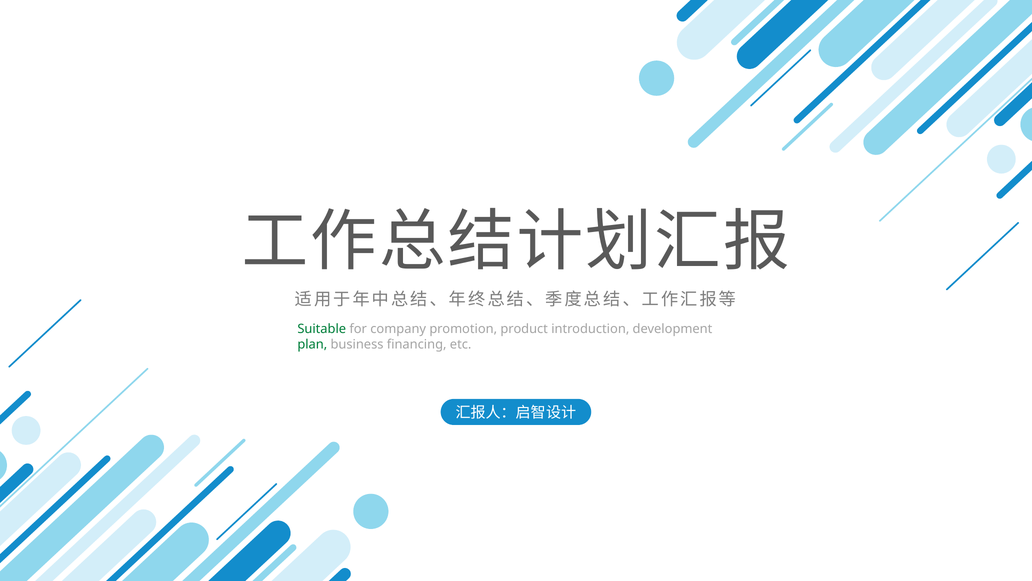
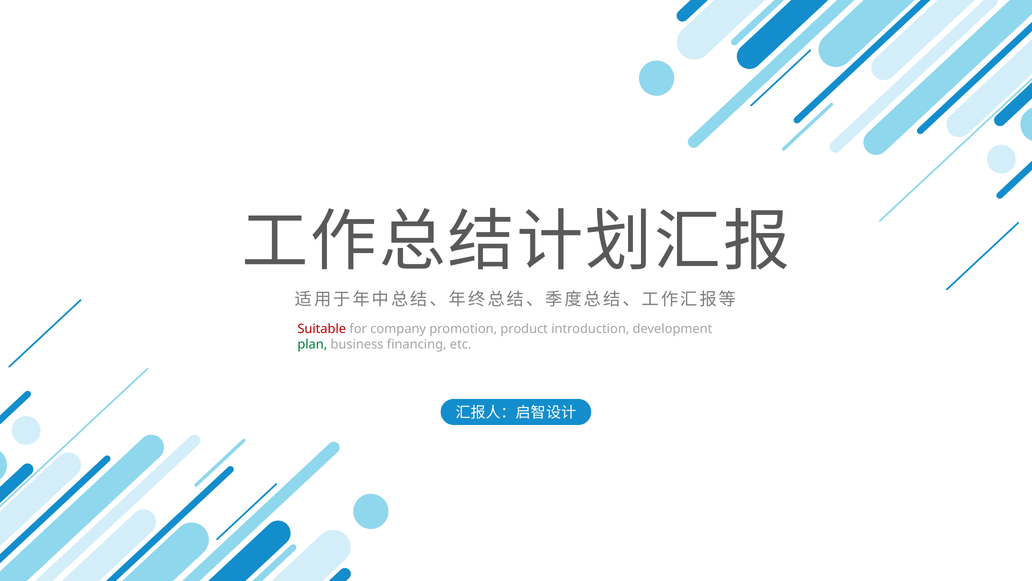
Suitable colour: green -> red
